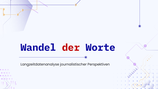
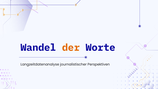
der colour: red -> orange
